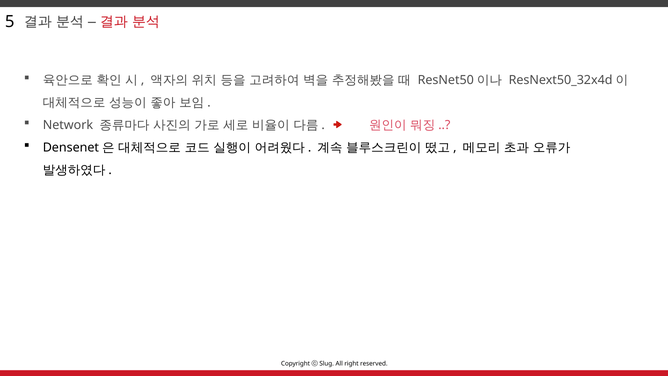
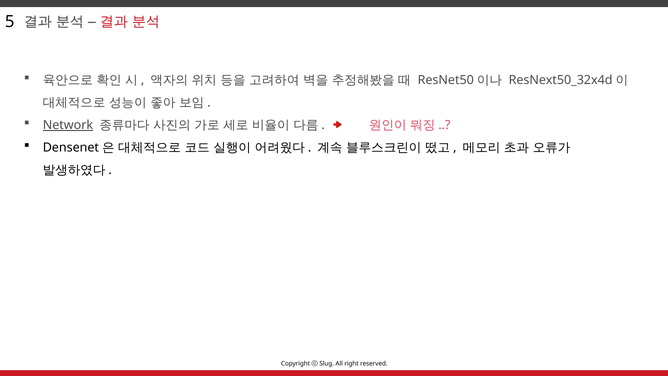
Network underline: none -> present
